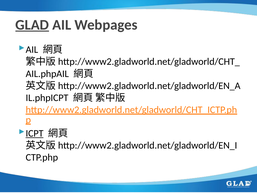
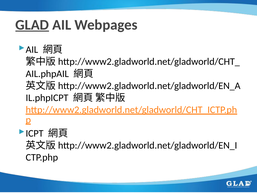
ICPT underline: present -> none
